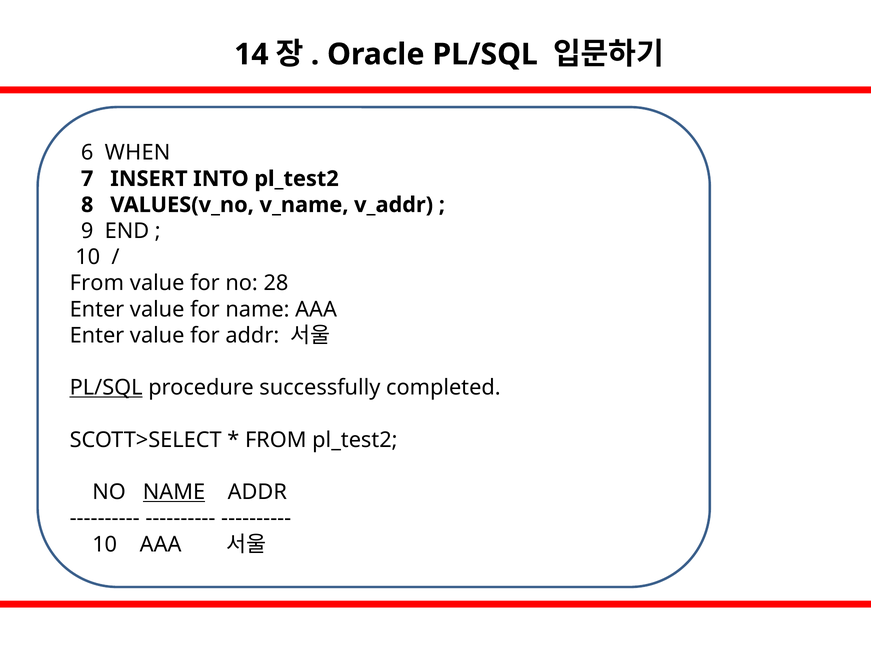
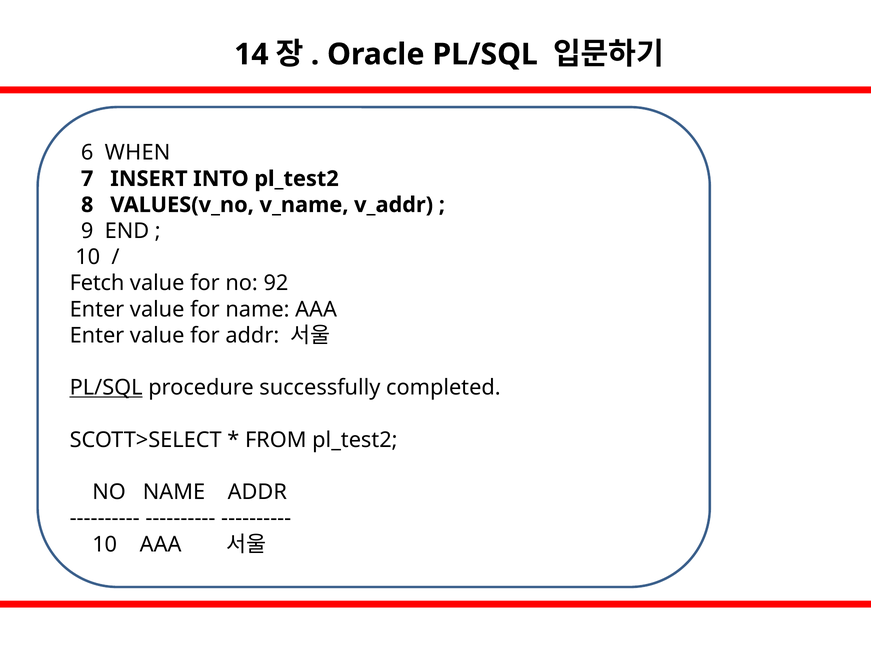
From at (97, 283): From -> Fetch
28: 28 -> 92
NAME at (174, 492) underline: present -> none
